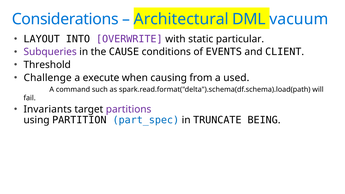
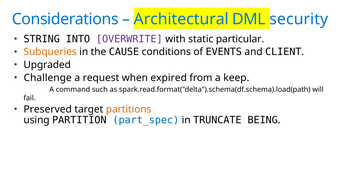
vacuum: vacuum -> security
LAYOUT: LAYOUT -> STRING
Subqueries colour: purple -> orange
Threshold: Threshold -> Upgraded
execute: execute -> request
causing: causing -> expired
used: used -> keep
Invariants: Invariants -> Preserved
partitions colour: purple -> orange
